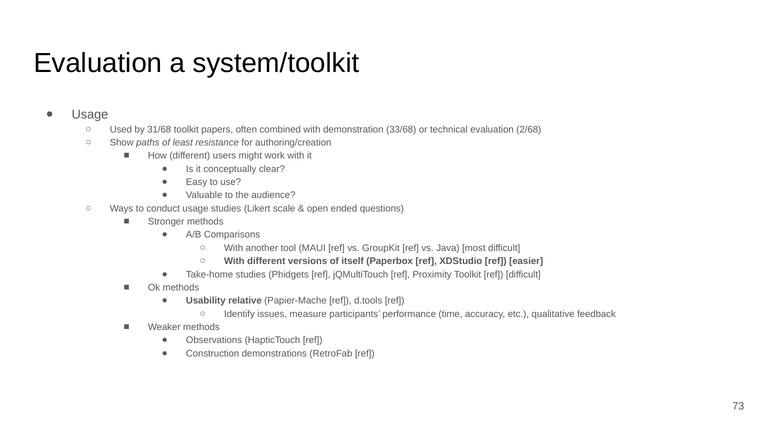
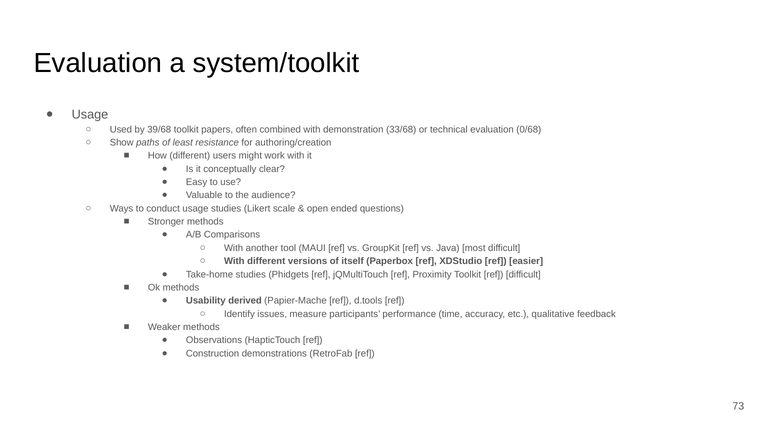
31/68: 31/68 -> 39/68
2/68: 2/68 -> 0/68
relative: relative -> derived
